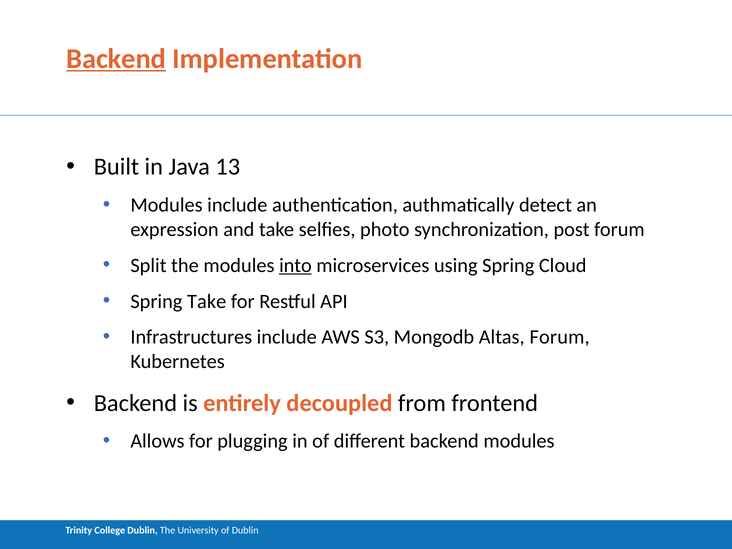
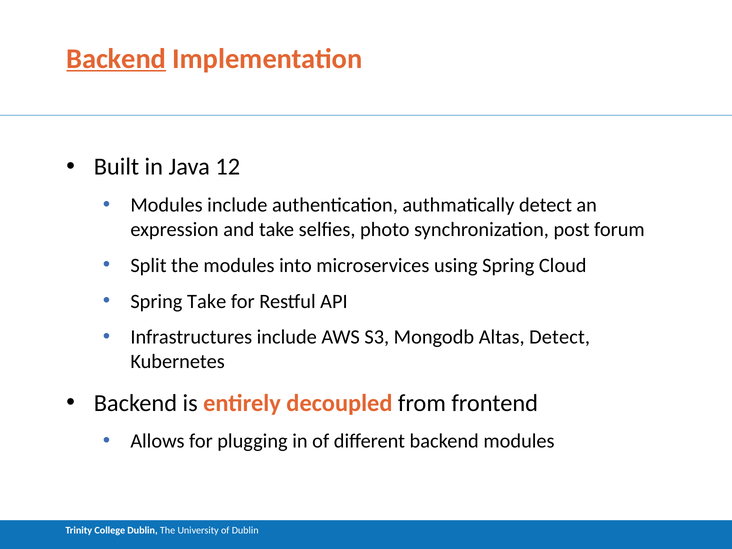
13: 13 -> 12
into underline: present -> none
Altas Forum: Forum -> Detect
